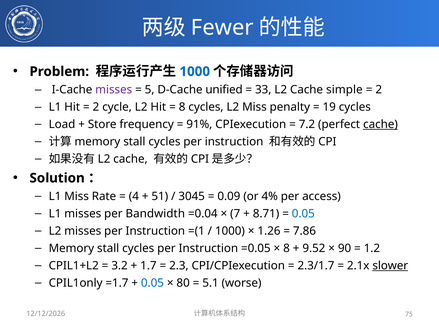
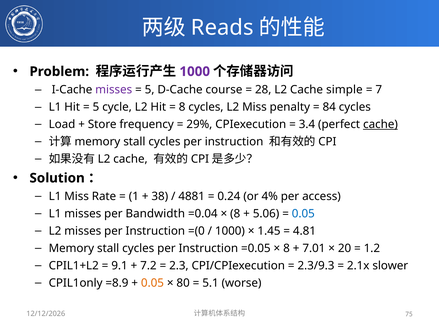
Fewer: Fewer -> Reads
1000 at (195, 72) colour: blue -> purple
unified: unified -> course
33: 33 -> 28
2 at (379, 90): 2 -> 7
2 at (96, 107): 2 -> 5
19: 19 -> 84
91%: 91% -> 29%
7.2: 7.2 -> 3.4
4: 4 -> 1
51: 51 -> 38
3045: 3045 -> 4881
0.09: 0.09 -> 0.24
7 at (235, 214): 7 -> 8
8.71: 8.71 -> 5.06
=(1: =(1 -> =(0
1.26: 1.26 -> 1.45
7.86: 7.86 -> 4.81
9.52: 9.52 -> 7.01
90: 90 -> 20
3.2: 3.2 -> 9.1
1.7: 1.7 -> 7.2
2.3/1.7: 2.3/1.7 -> 2.3/9.3
slower underline: present -> none
=1.7: =1.7 -> =8.9
0.05 at (152, 283) colour: blue -> orange
